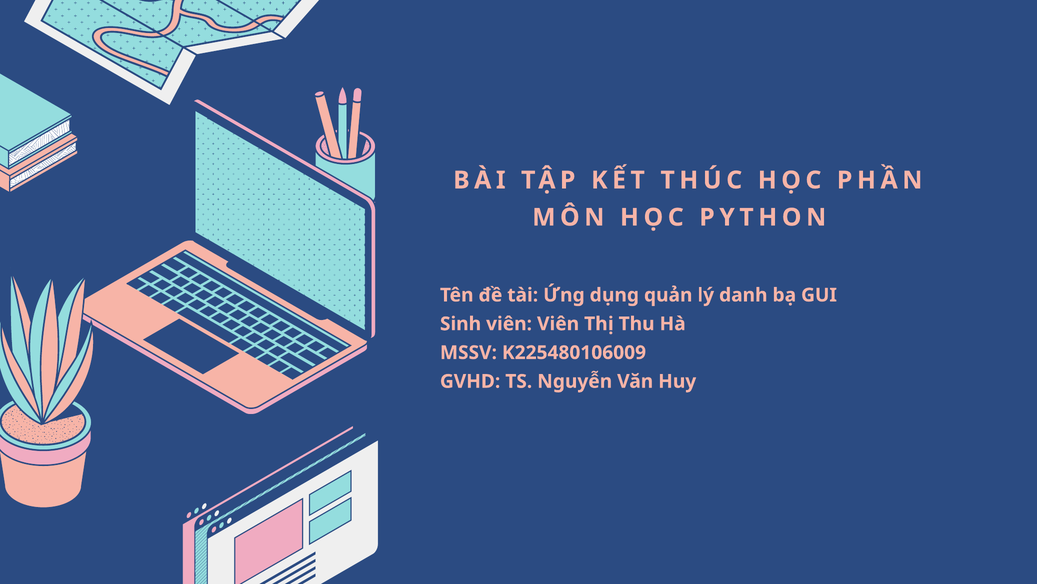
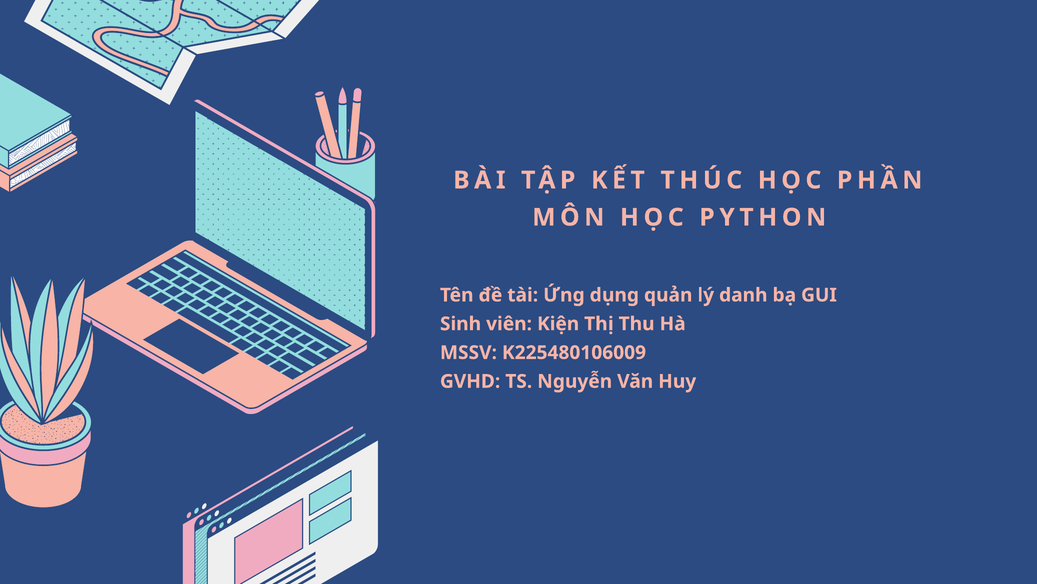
viên Viên: Viên -> Kiện
